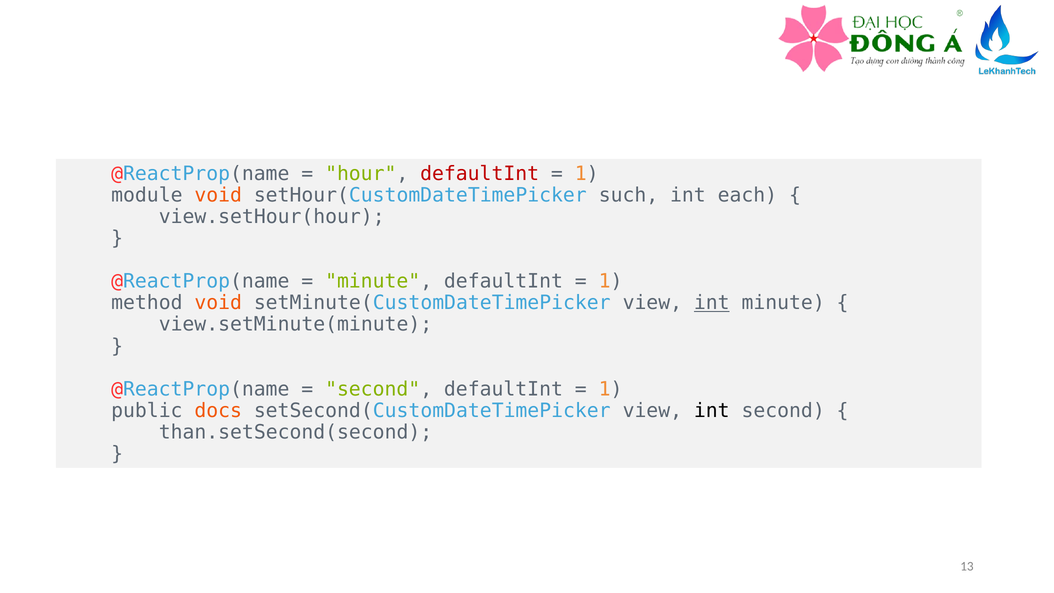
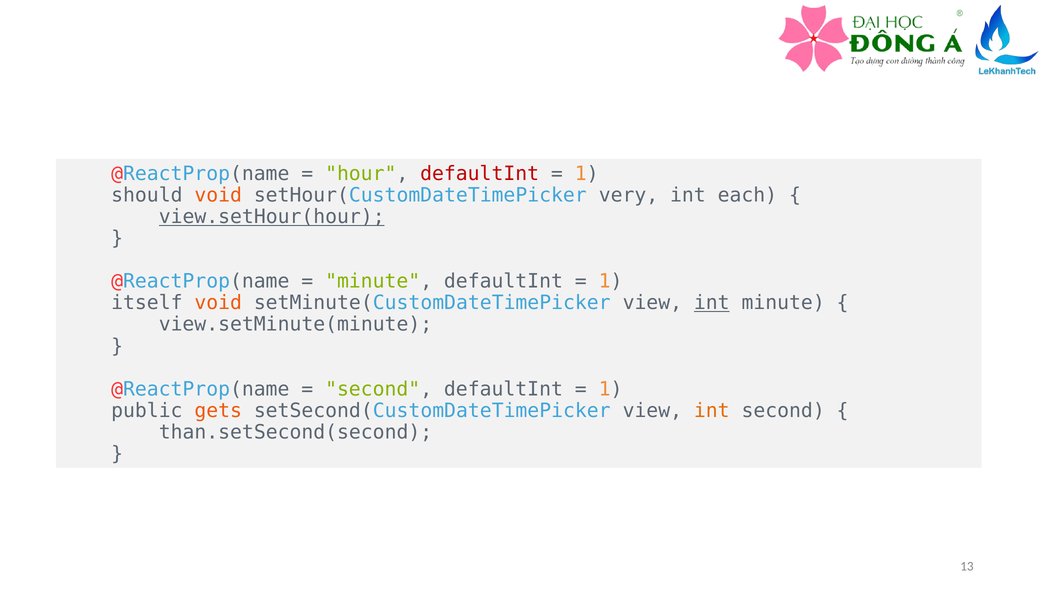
module: module -> should
such: such -> very
view.setHour(hour underline: none -> present
method: method -> itself
docs: docs -> gets
int at (712, 410) colour: black -> orange
